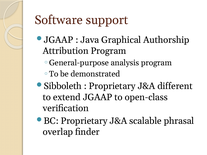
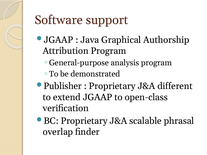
Sibboleth: Sibboleth -> Publisher
